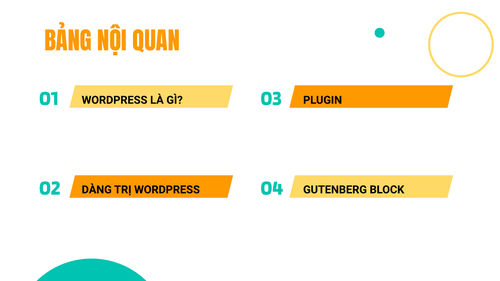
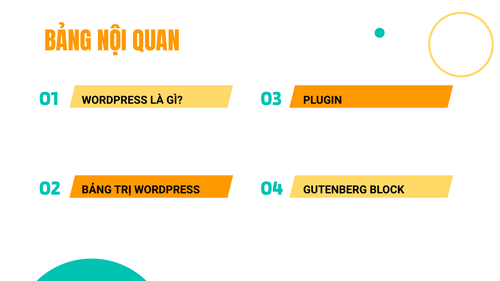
DÀNG at (97, 190): DÀNG -> BẢNG
